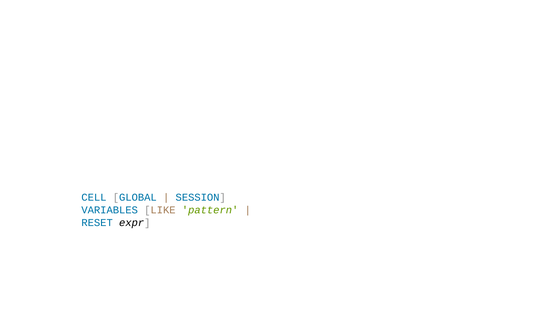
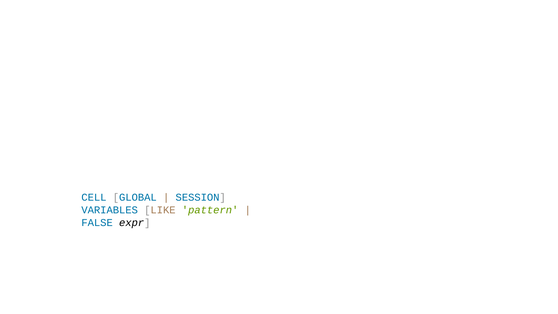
RESET: RESET -> FALSE
